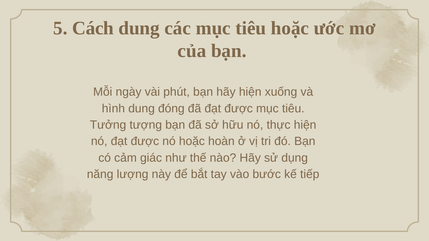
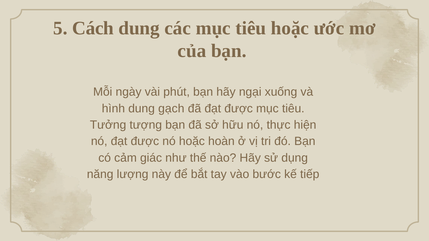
hãy hiện: hiện -> ngại
đóng: đóng -> gạch
